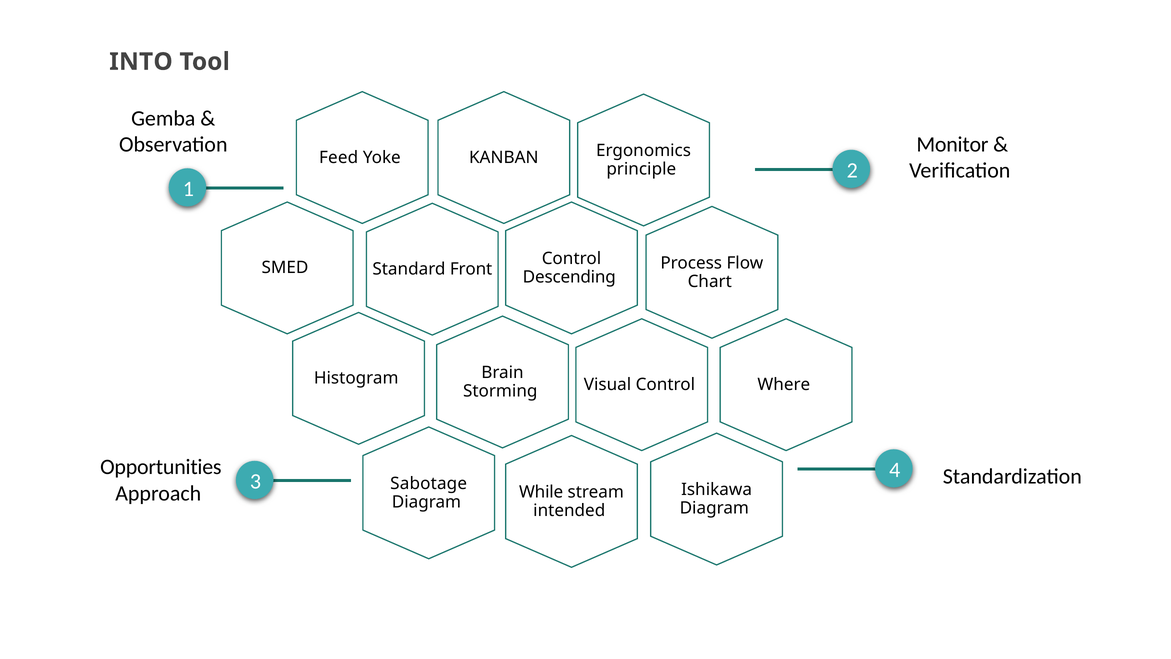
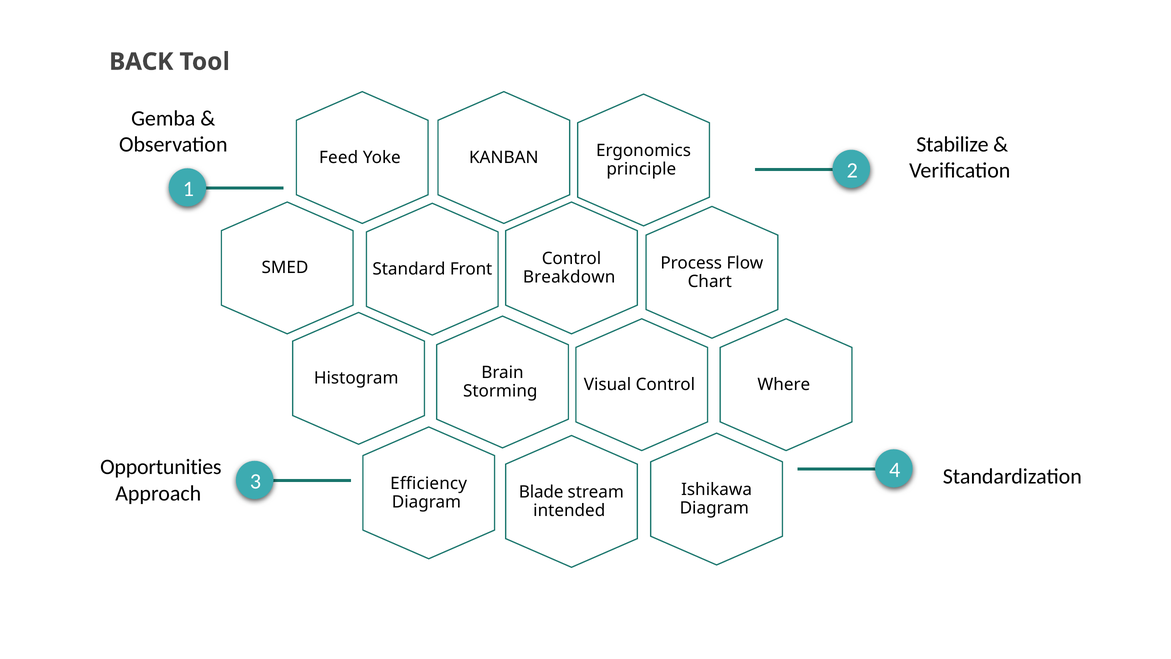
INTO: INTO -> BACK
Monitor: Monitor -> Stabilize
Descending: Descending -> Breakdown
Sabotage: Sabotage -> Efficiency
While: While -> Blade
